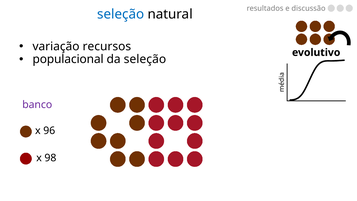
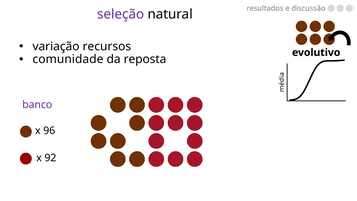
seleção at (121, 14) colour: blue -> purple
populacional: populacional -> comunidade
da seleção: seleção -> reposta
98: 98 -> 92
